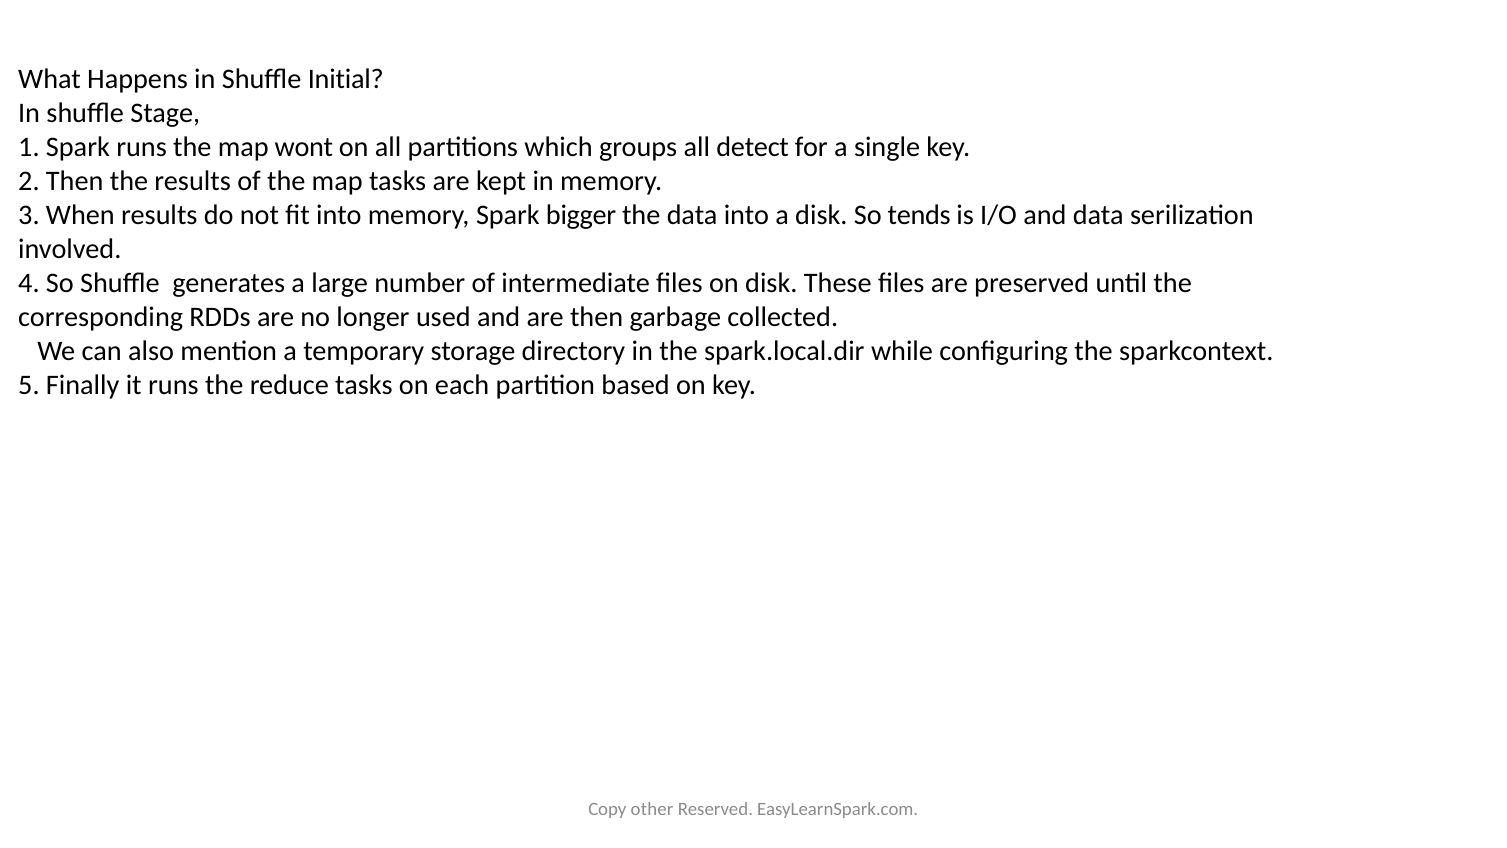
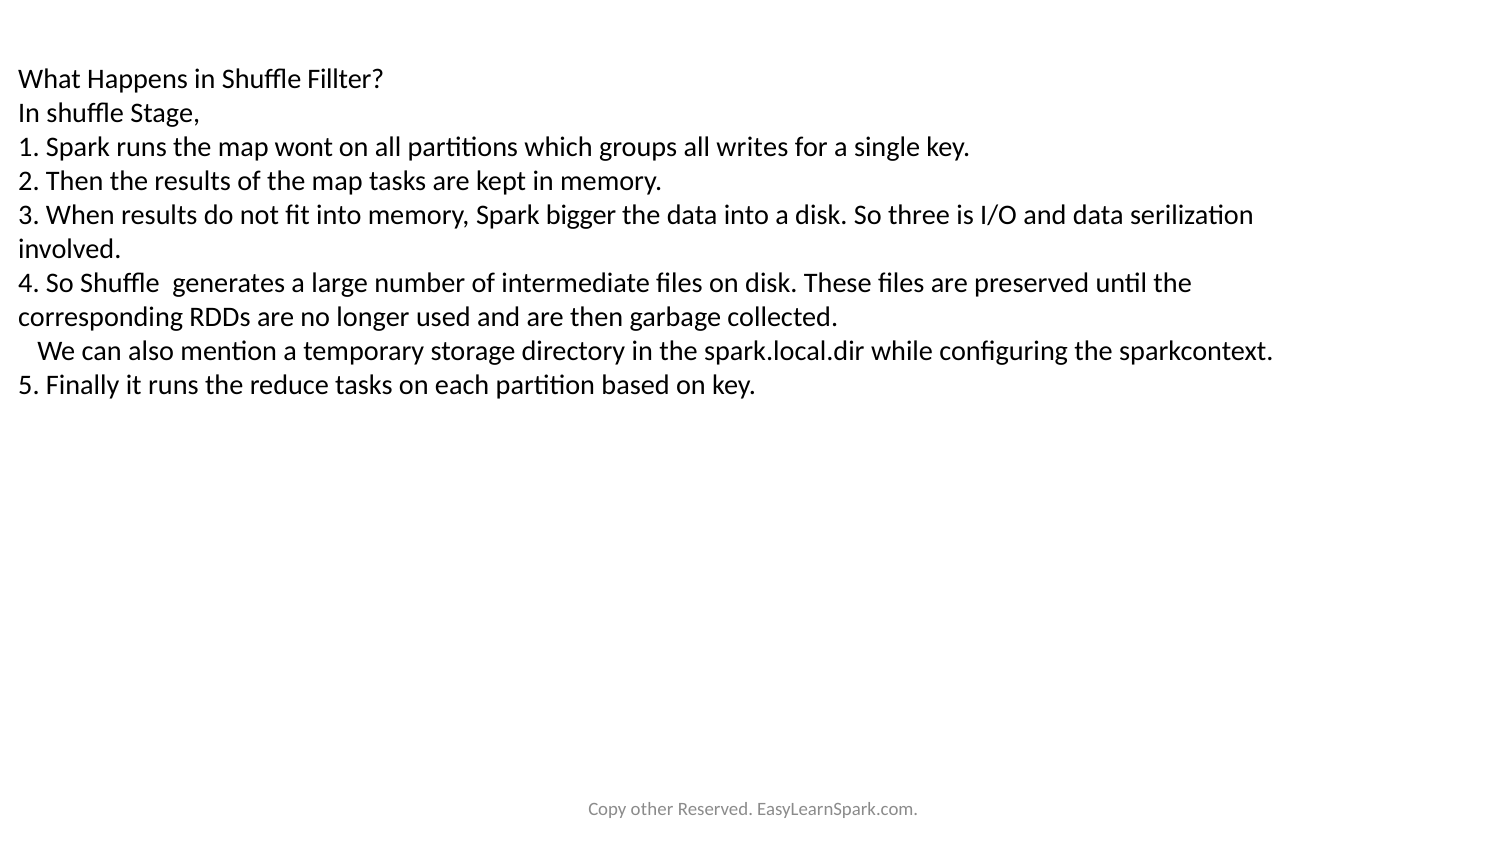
Initial: Initial -> Fillter
detect: detect -> writes
tends: tends -> three
